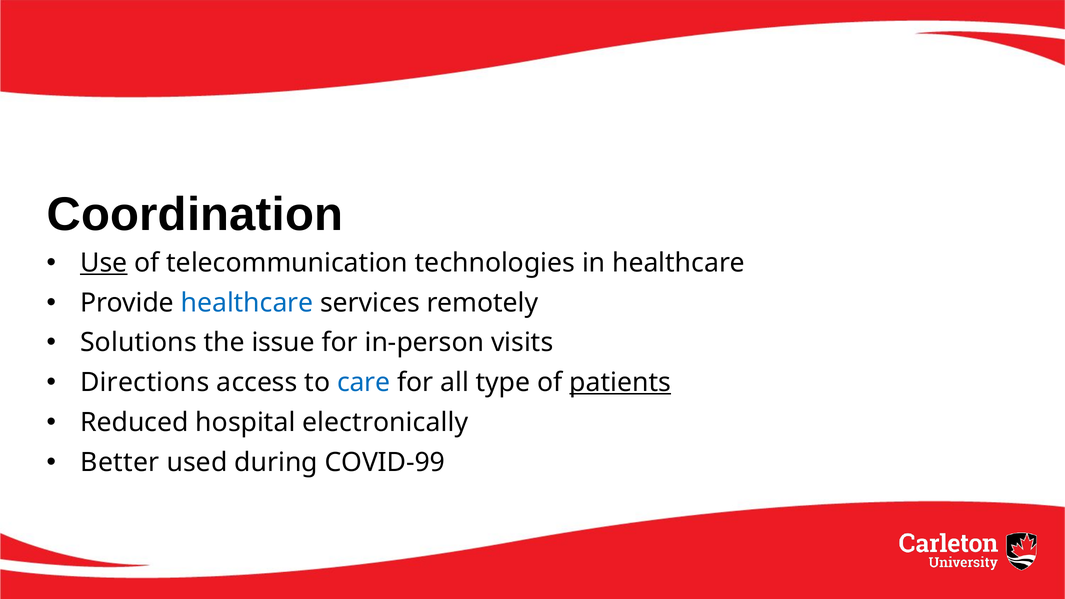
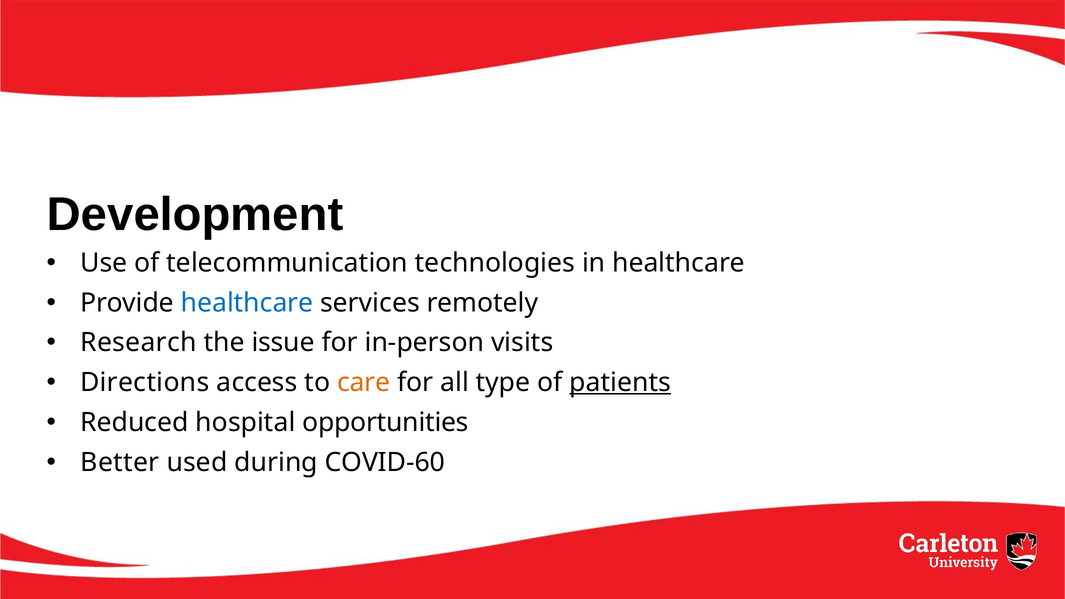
Coordination: Coordination -> Development
Use underline: present -> none
Solutions: Solutions -> Research
care colour: blue -> orange
electronically: electronically -> opportunities
COVID-99: COVID-99 -> COVID-60
